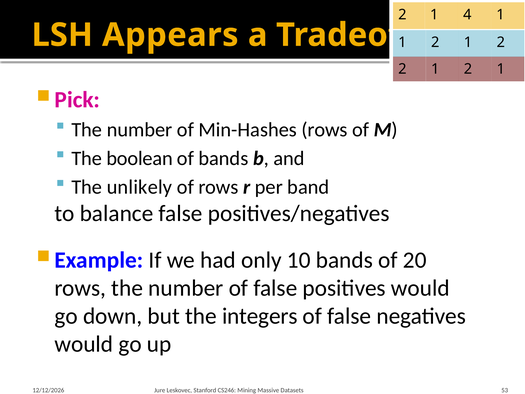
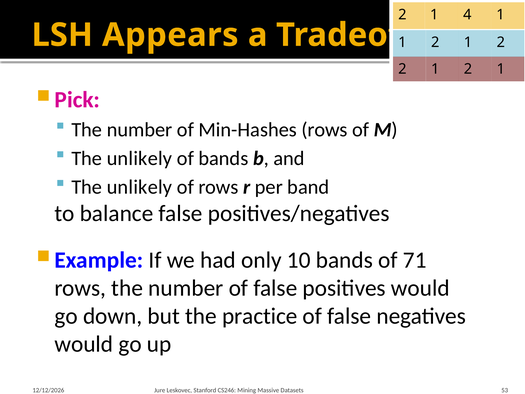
boolean at (140, 158): boolean -> unlikely
20: 20 -> 71
integers: integers -> practice
